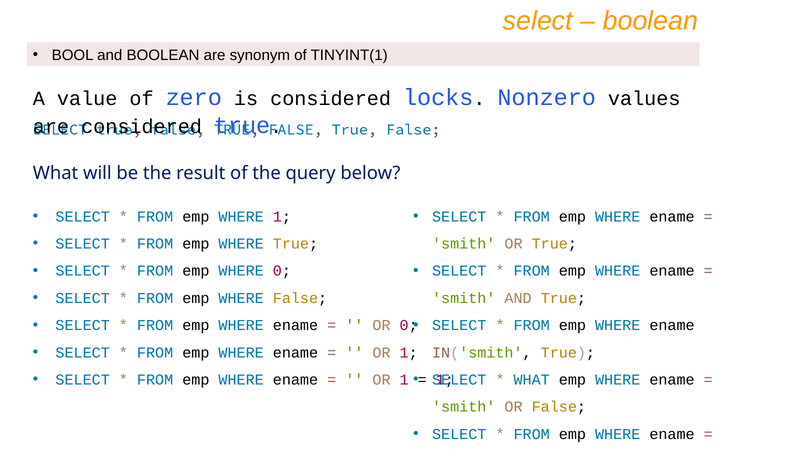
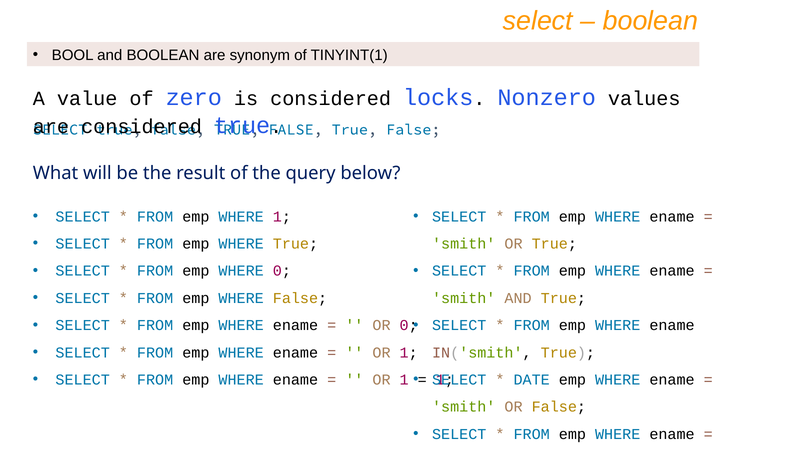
WHAT at (532, 380): WHAT -> DATE
